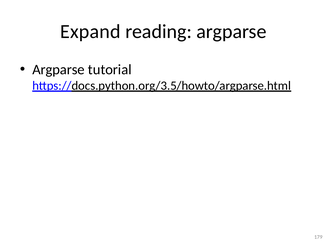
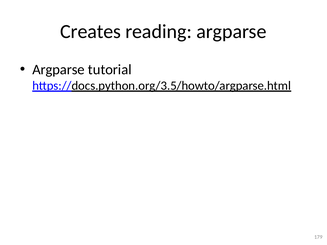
Expand: Expand -> Creates
